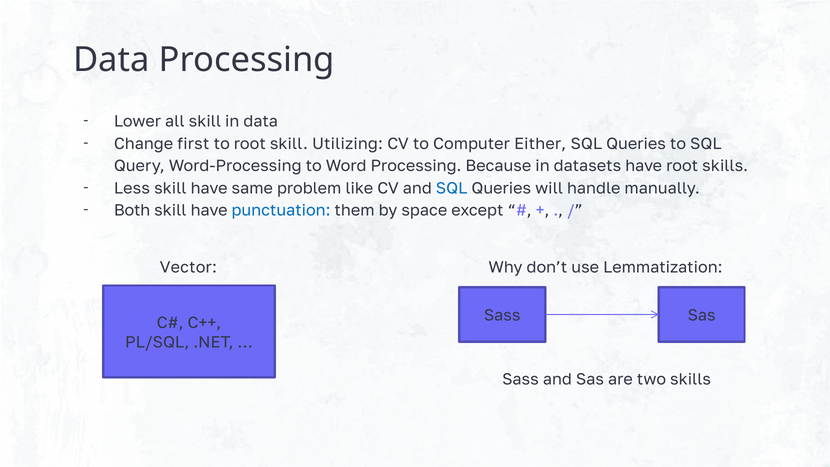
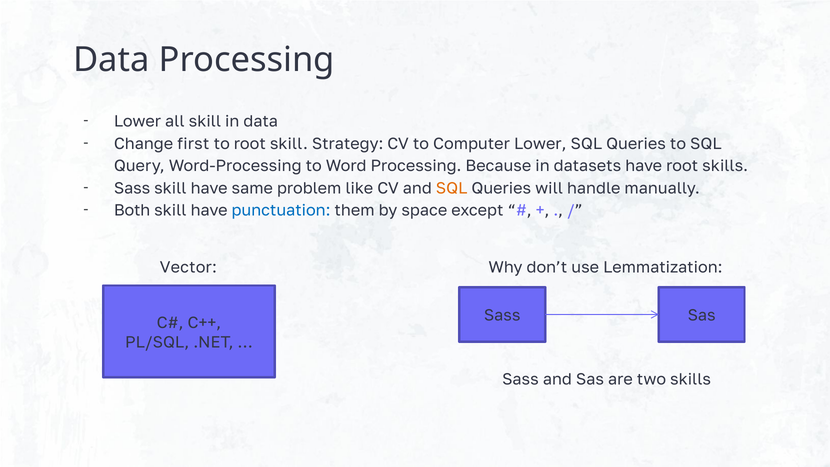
Utilizing: Utilizing -> Strategy
Computer Either: Either -> Lower
Less at (132, 188): Less -> Sass
SQL at (452, 188) colour: blue -> orange
